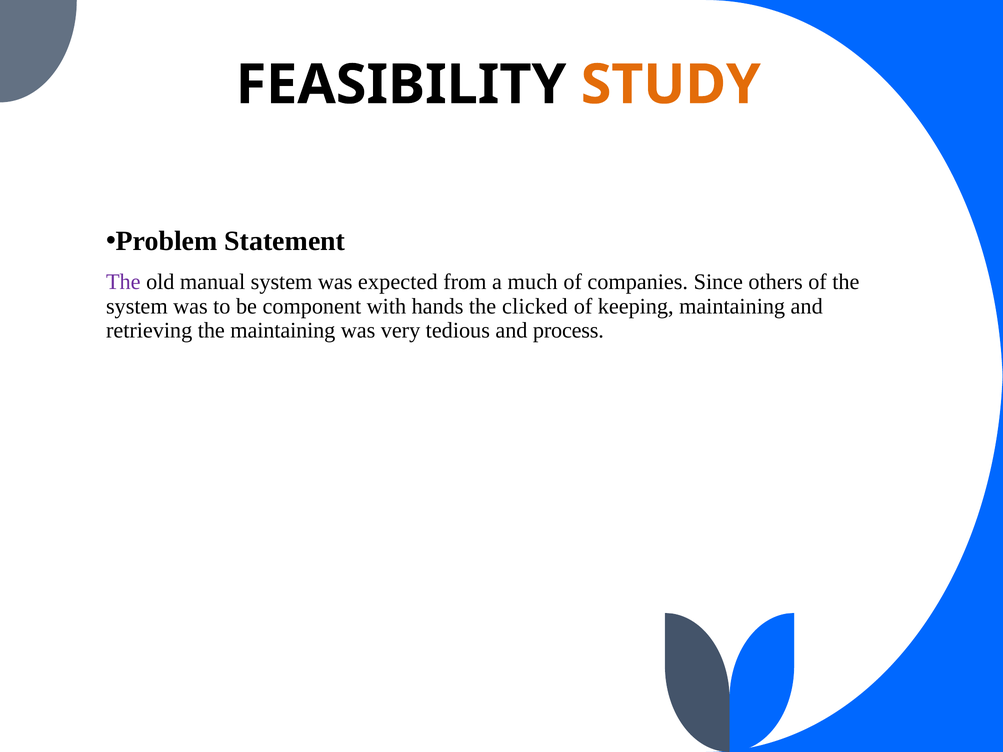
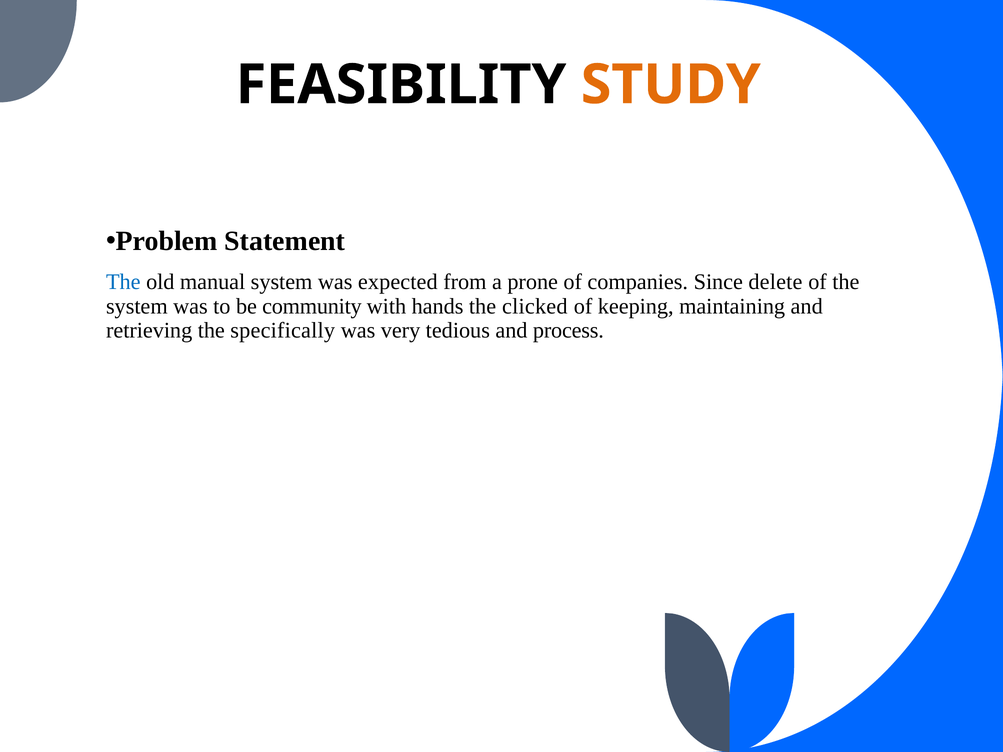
The at (123, 282) colour: purple -> blue
much: much -> prone
others: others -> delete
component: component -> community
the maintaining: maintaining -> specifically
